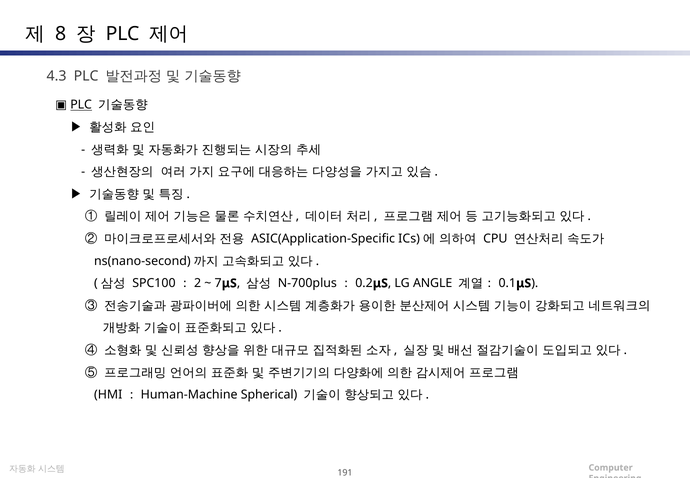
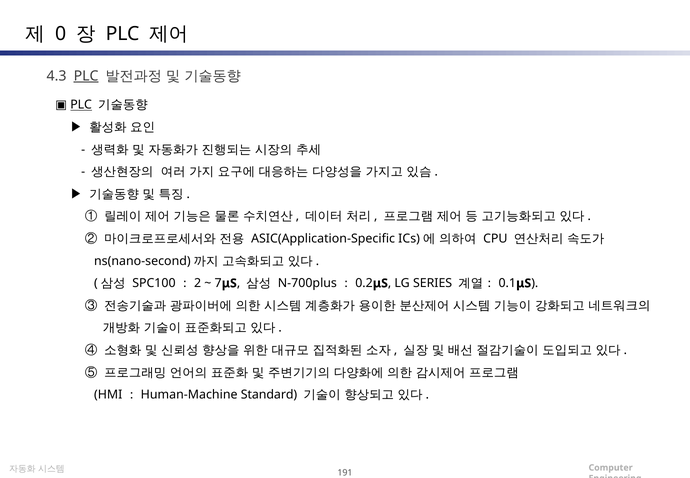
8: 8 -> 0
PLC at (86, 76) underline: none -> present
ANGLE: ANGLE -> SERIES
Spherical: Spherical -> Standard
